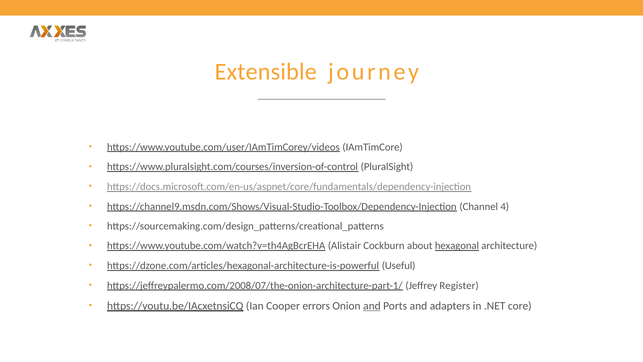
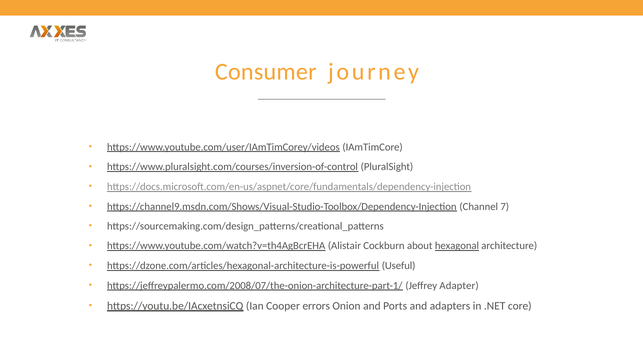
Extensible: Extensible -> Consumer
4: 4 -> 7
Register: Register -> Adapter
and at (372, 306) underline: present -> none
